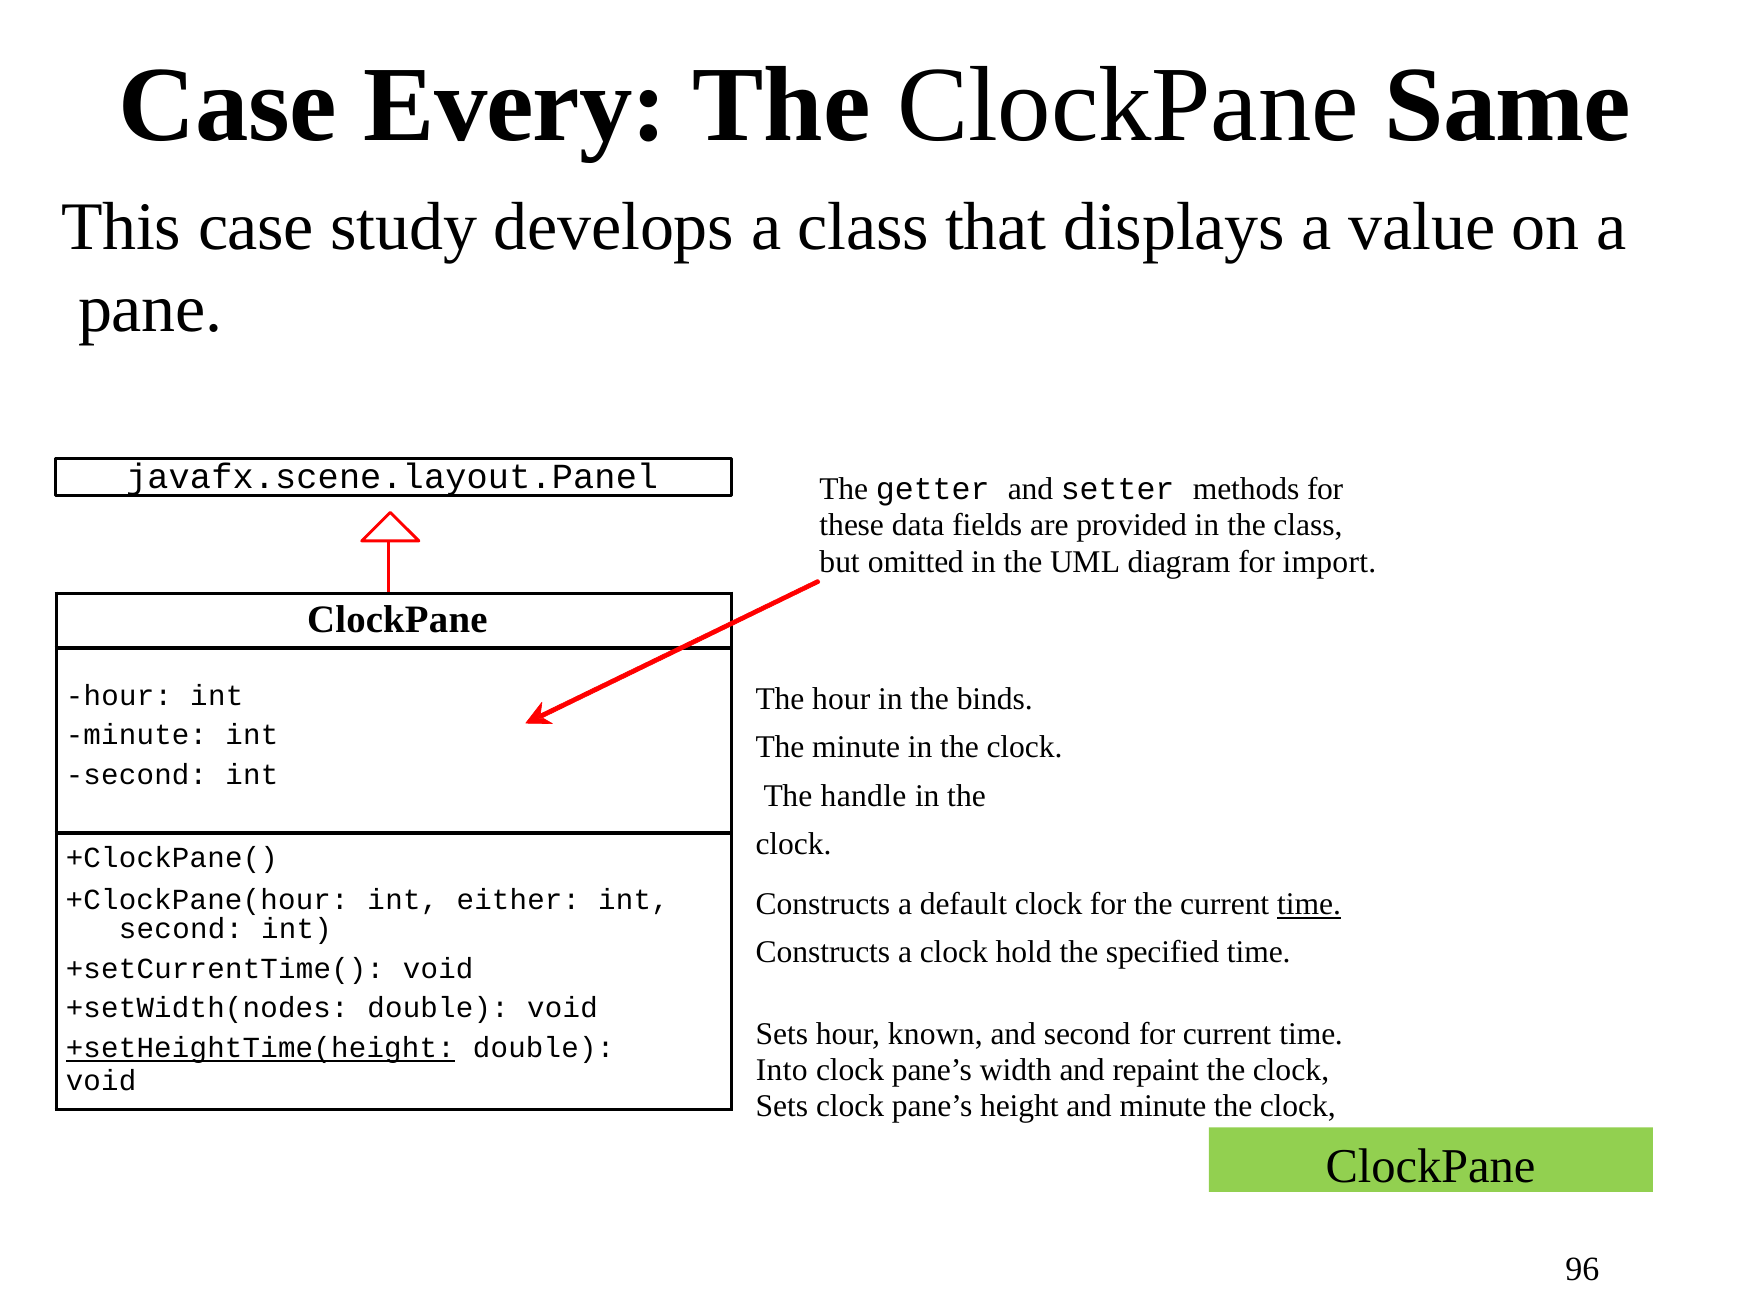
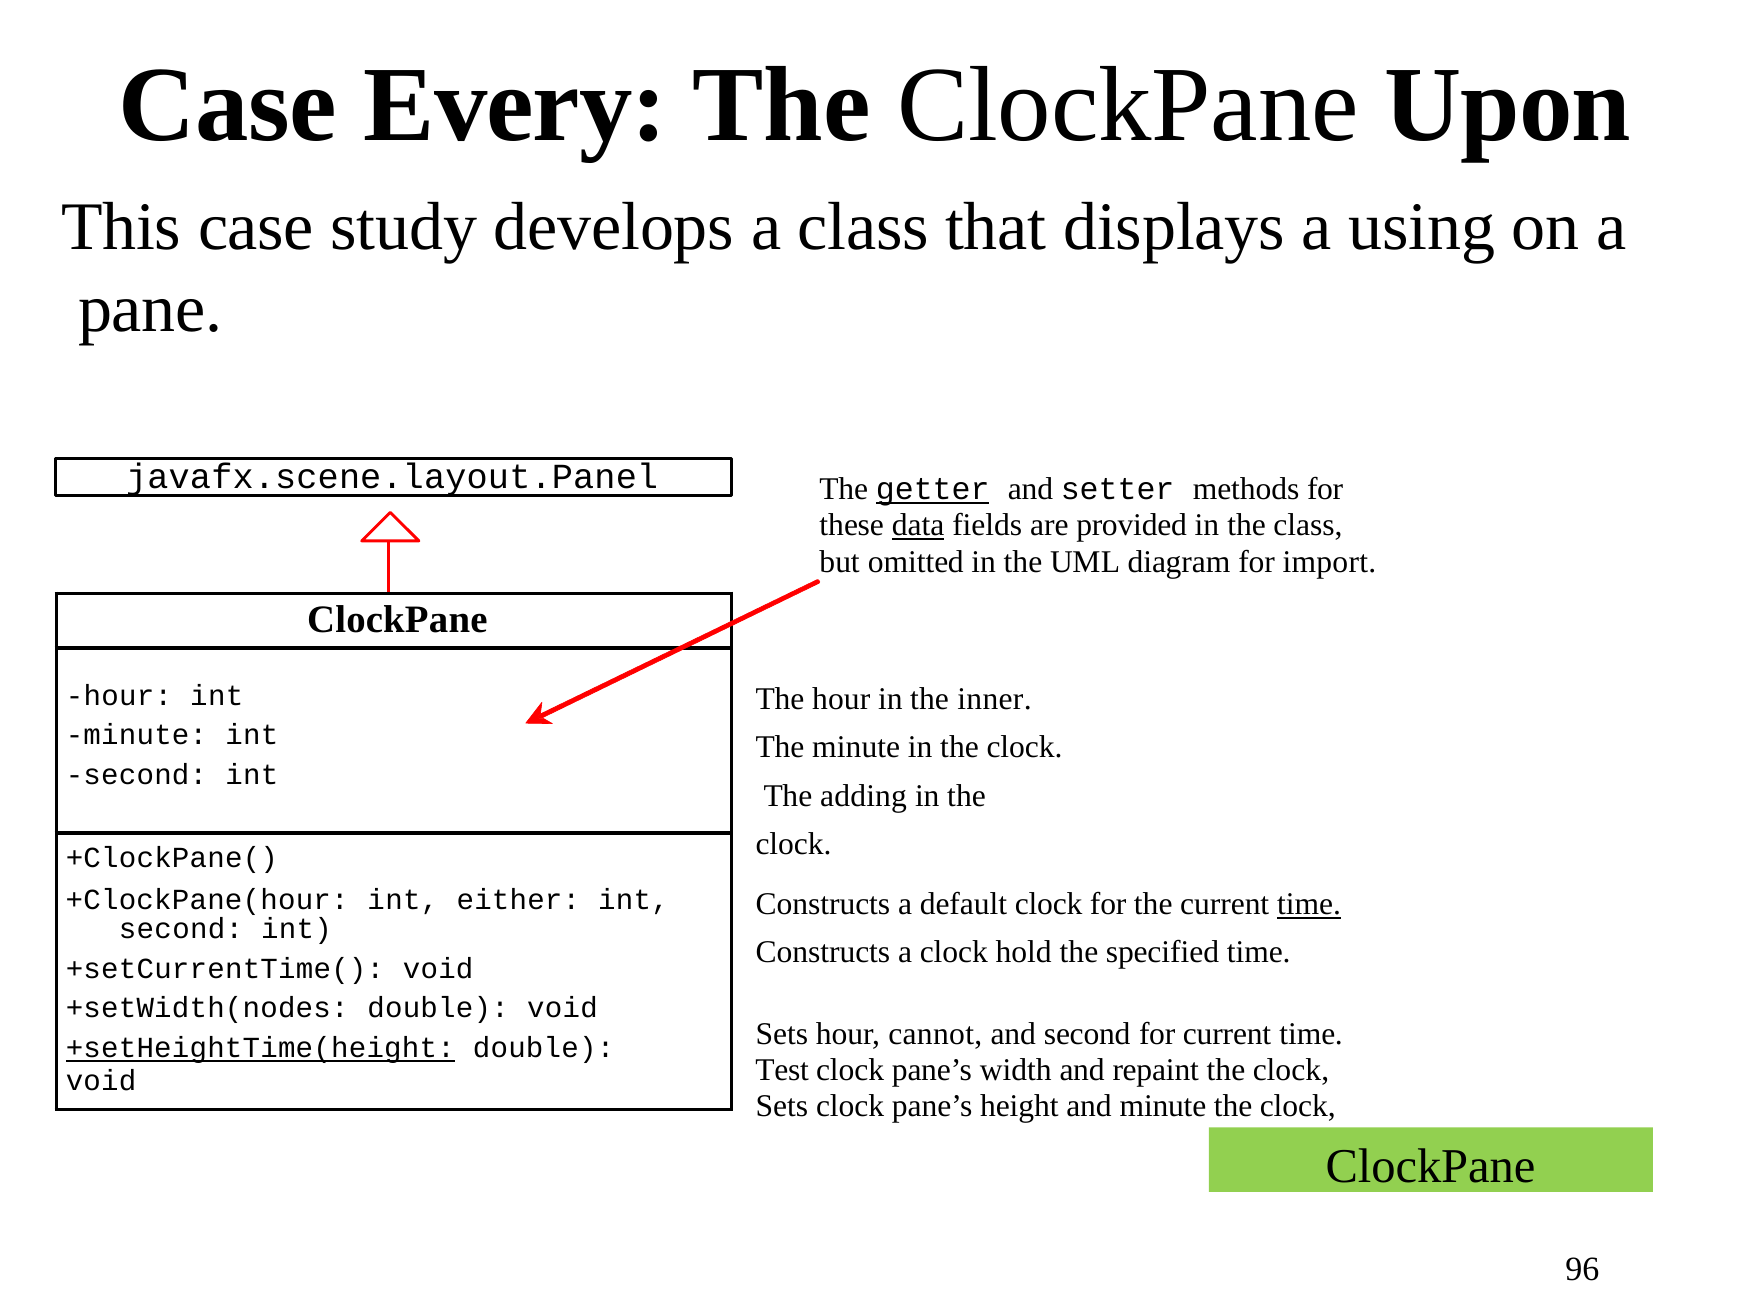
Same: Same -> Upon
value: value -> using
getter underline: none -> present
data underline: none -> present
binds: binds -> inner
handle: handle -> adding
known: known -> cannot
Into: Into -> Test
